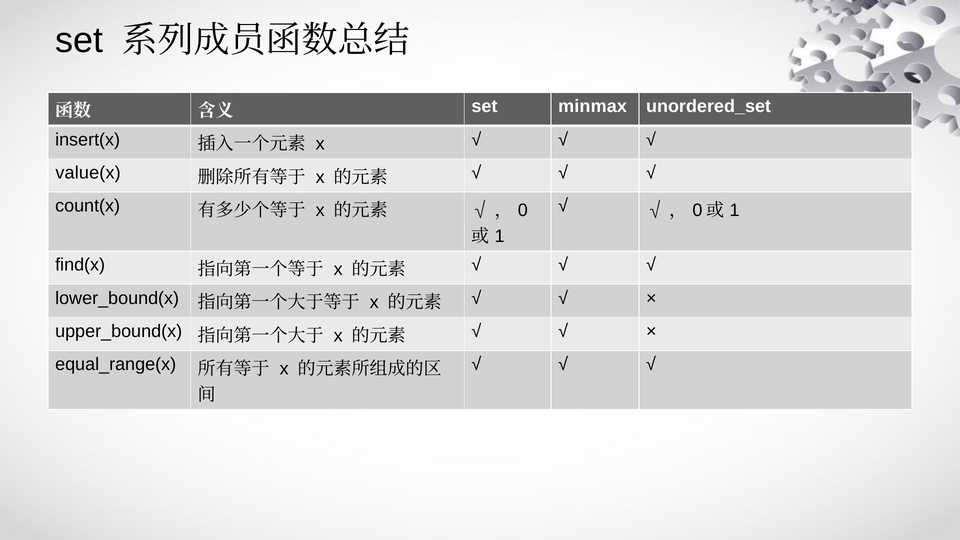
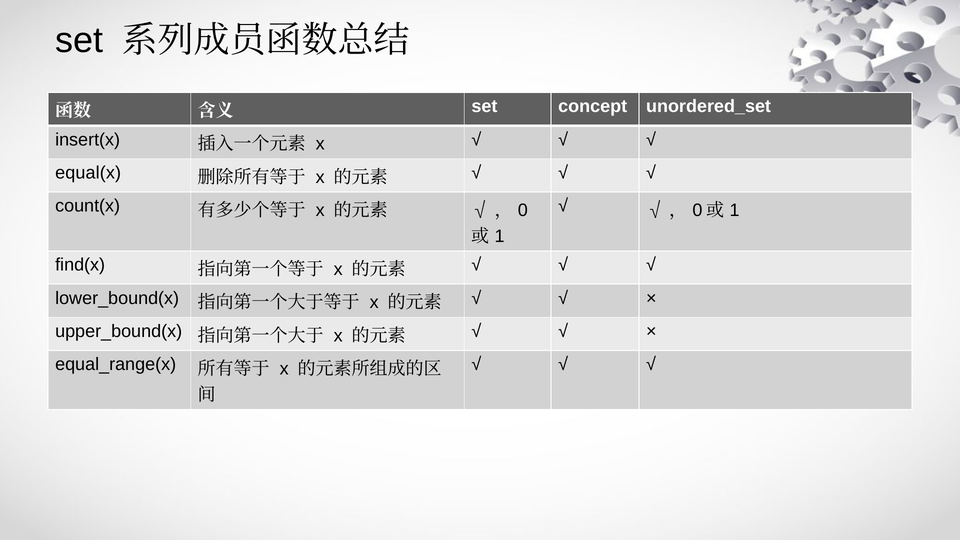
minmax: minmax -> concept
value(x: value(x -> equal(x
